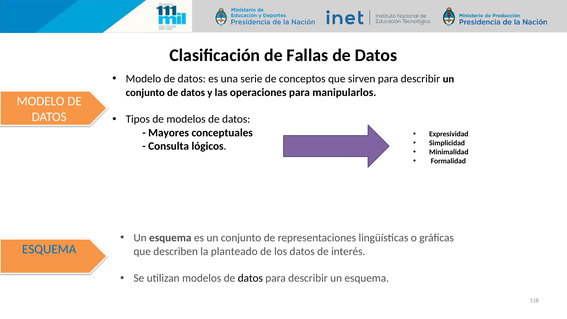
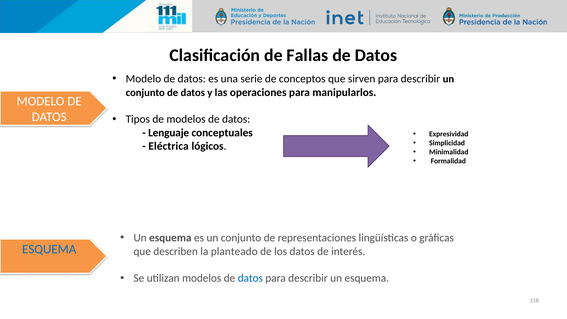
Mayores: Mayores -> Lenguaje
Consulta: Consulta -> Eléctrica
datos at (250, 278) colour: black -> blue
